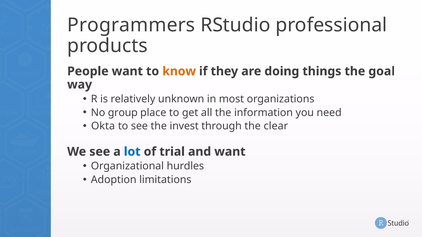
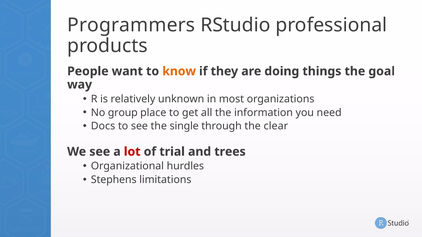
Okta: Okta -> Docs
invest: invest -> single
lot colour: blue -> red
and want: want -> trees
Adoption: Adoption -> Stephens
